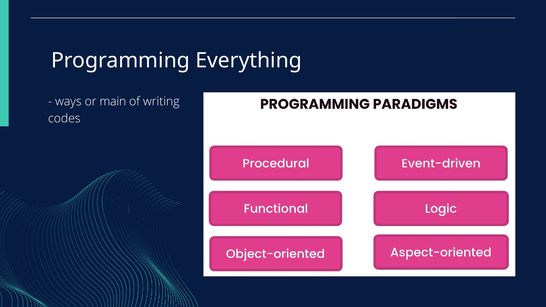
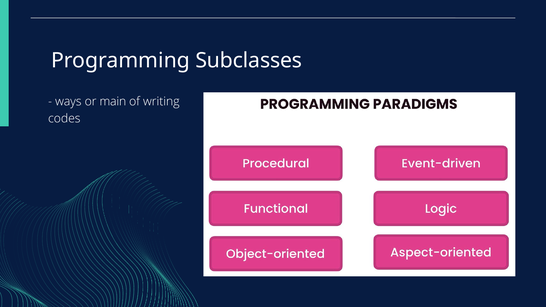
Everything: Everything -> Subclasses
